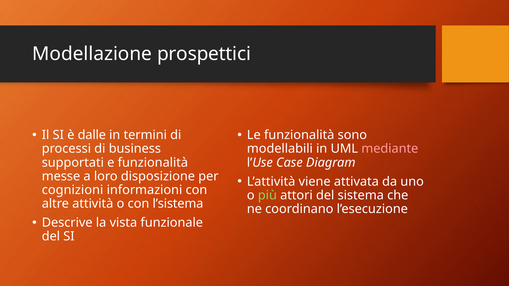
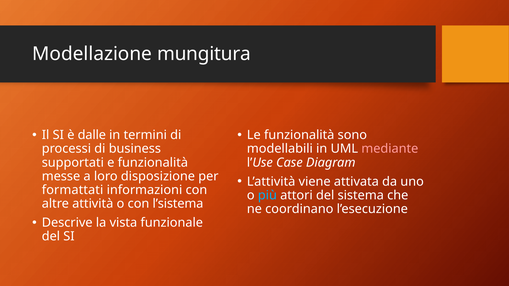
prospettici: prospettici -> mungitura
cognizioni: cognizioni -> formattati
più colour: light green -> light blue
